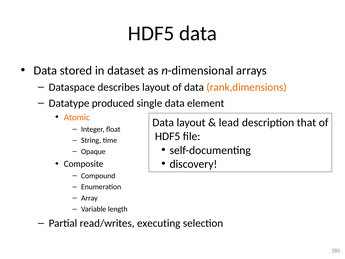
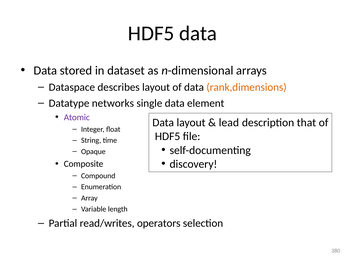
produced: produced -> networks
Atomic colour: orange -> purple
executing: executing -> operators
